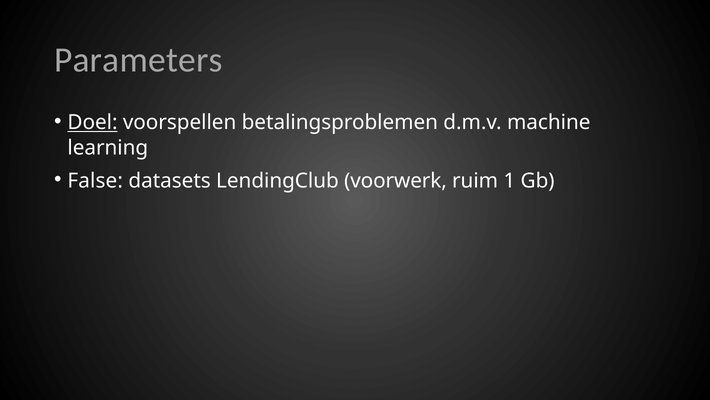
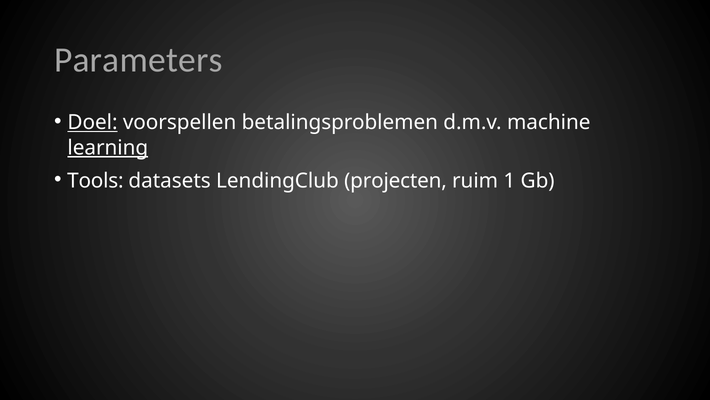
learning underline: none -> present
False: False -> Tools
voorwerk: voorwerk -> projecten
